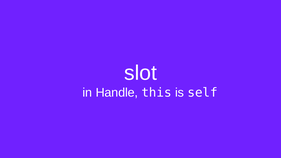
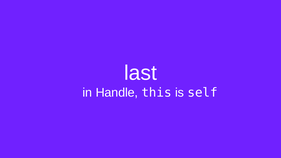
slot: slot -> last
